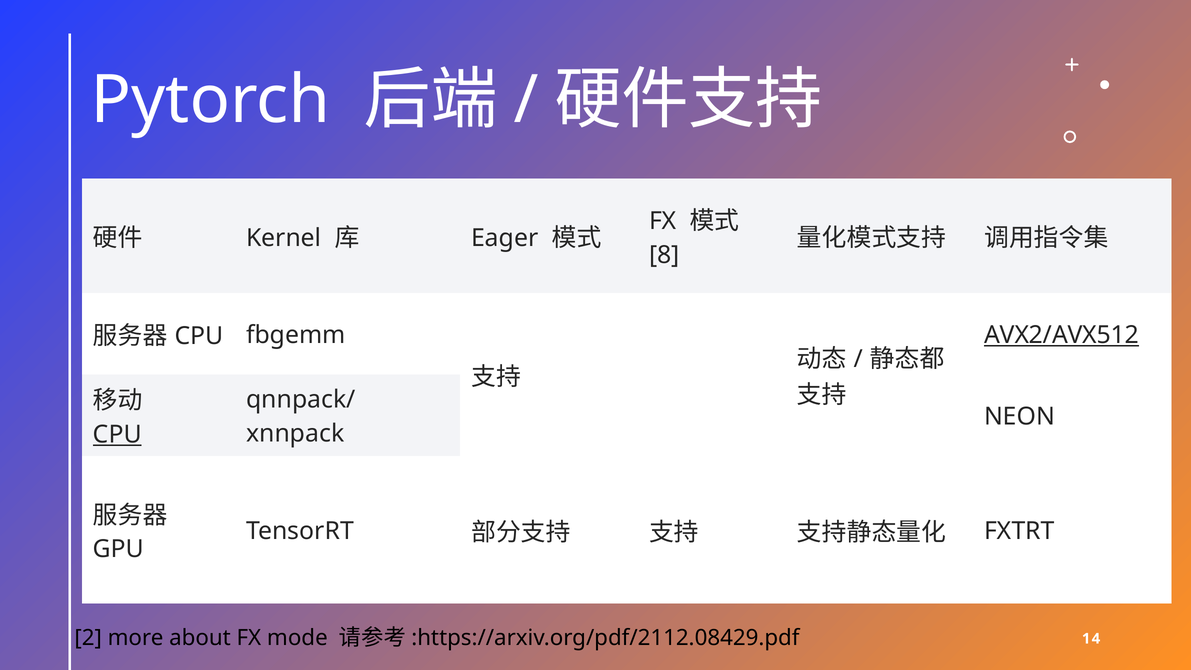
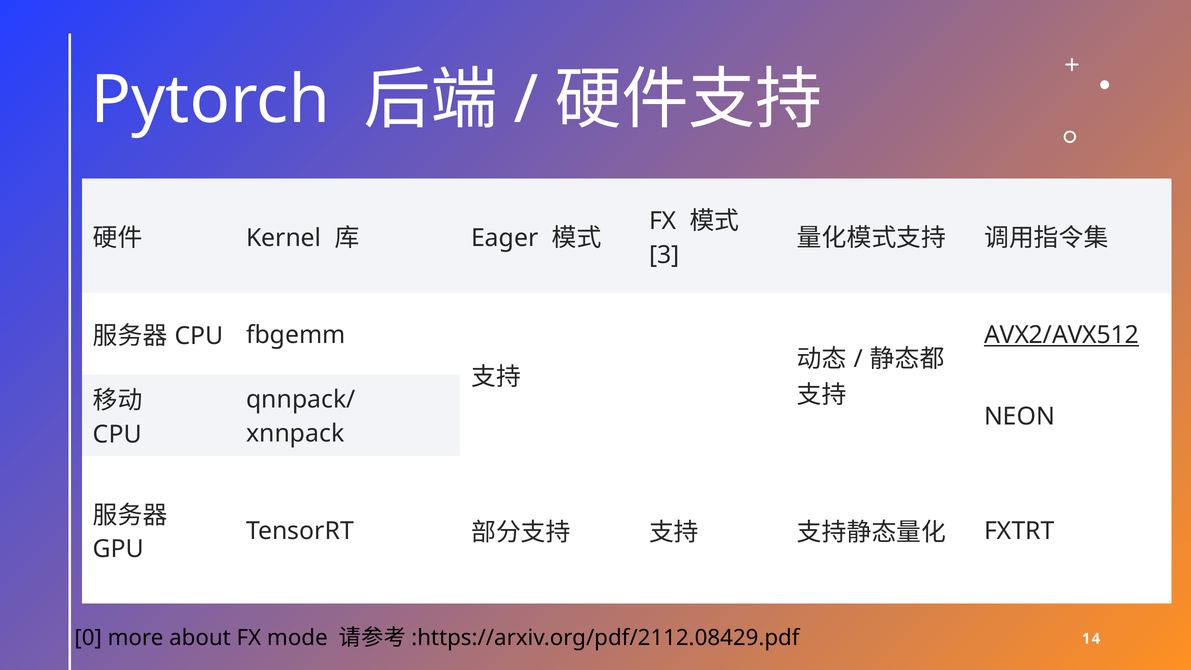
8: 8 -> 3
CPU at (117, 435) underline: present -> none
2: 2 -> 0
